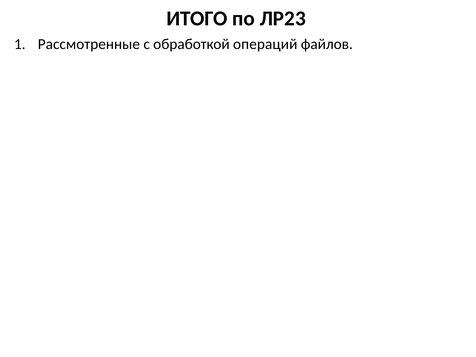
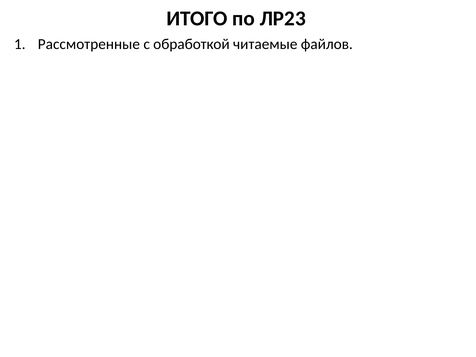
операций: операций -> читаемые
